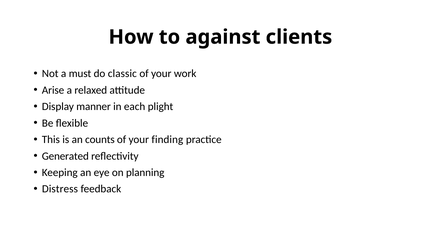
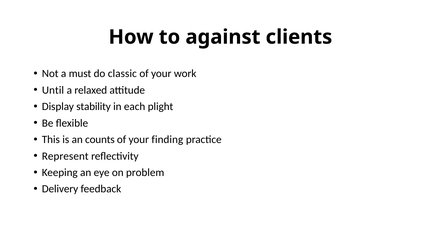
Arise: Arise -> Until
manner: manner -> stability
Generated: Generated -> Represent
planning: planning -> problem
Distress: Distress -> Delivery
